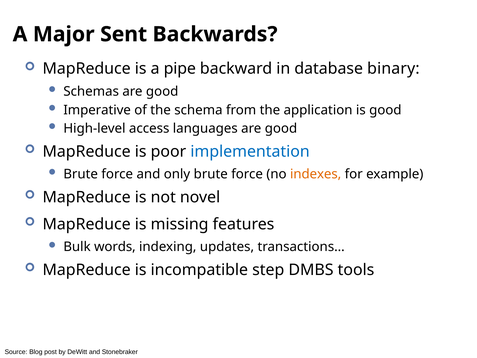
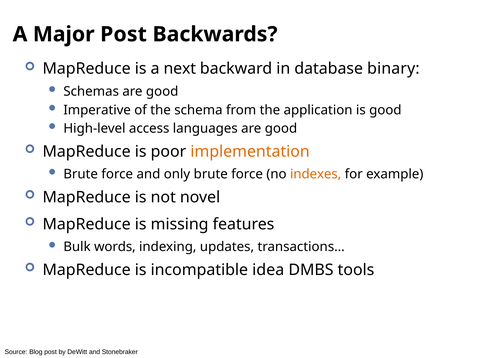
Major Sent: Sent -> Post
pipe: pipe -> next
implementation colour: blue -> orange
step: step -> idea
